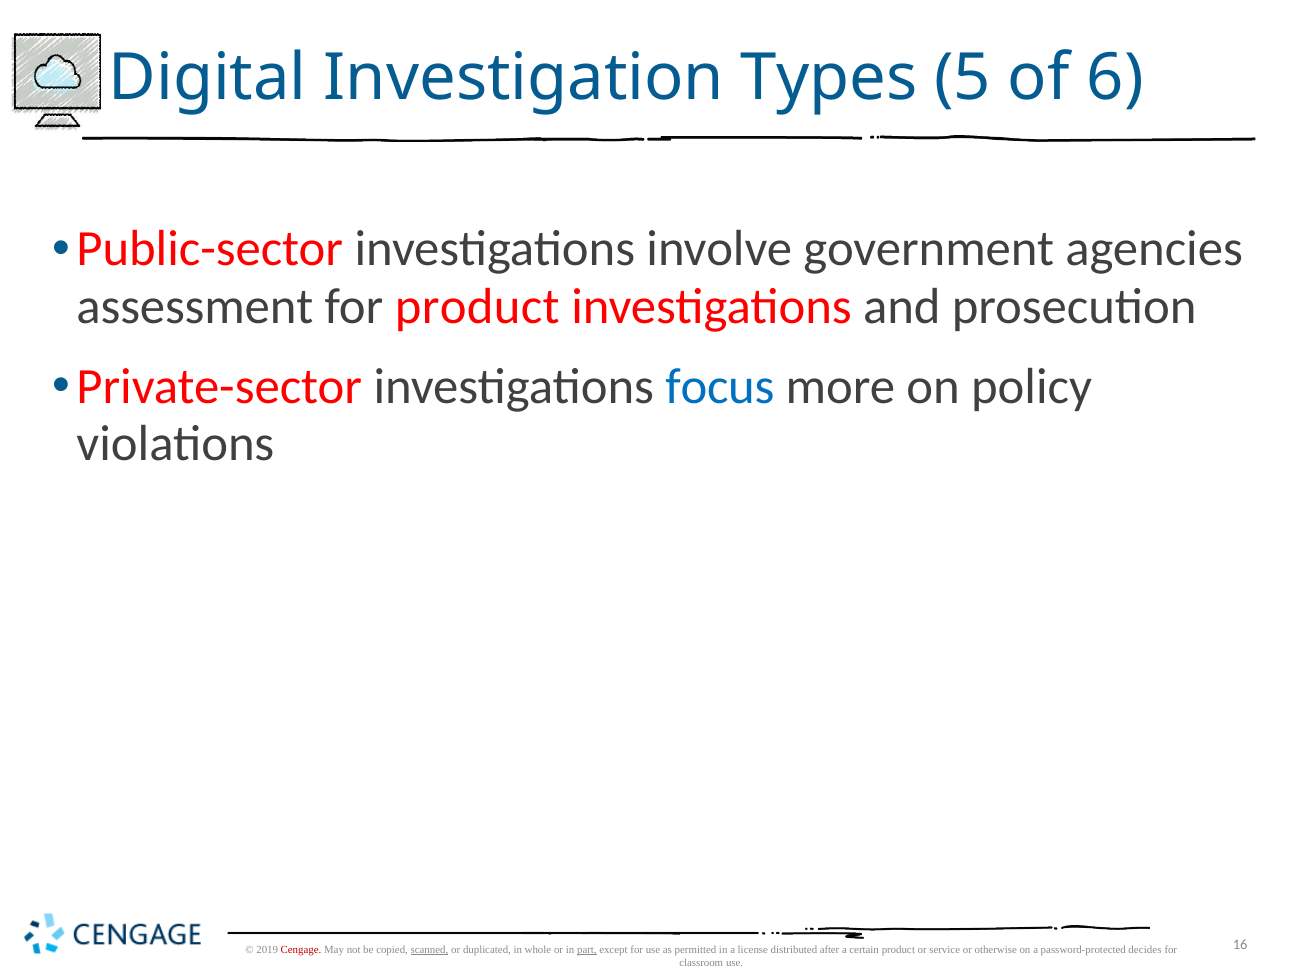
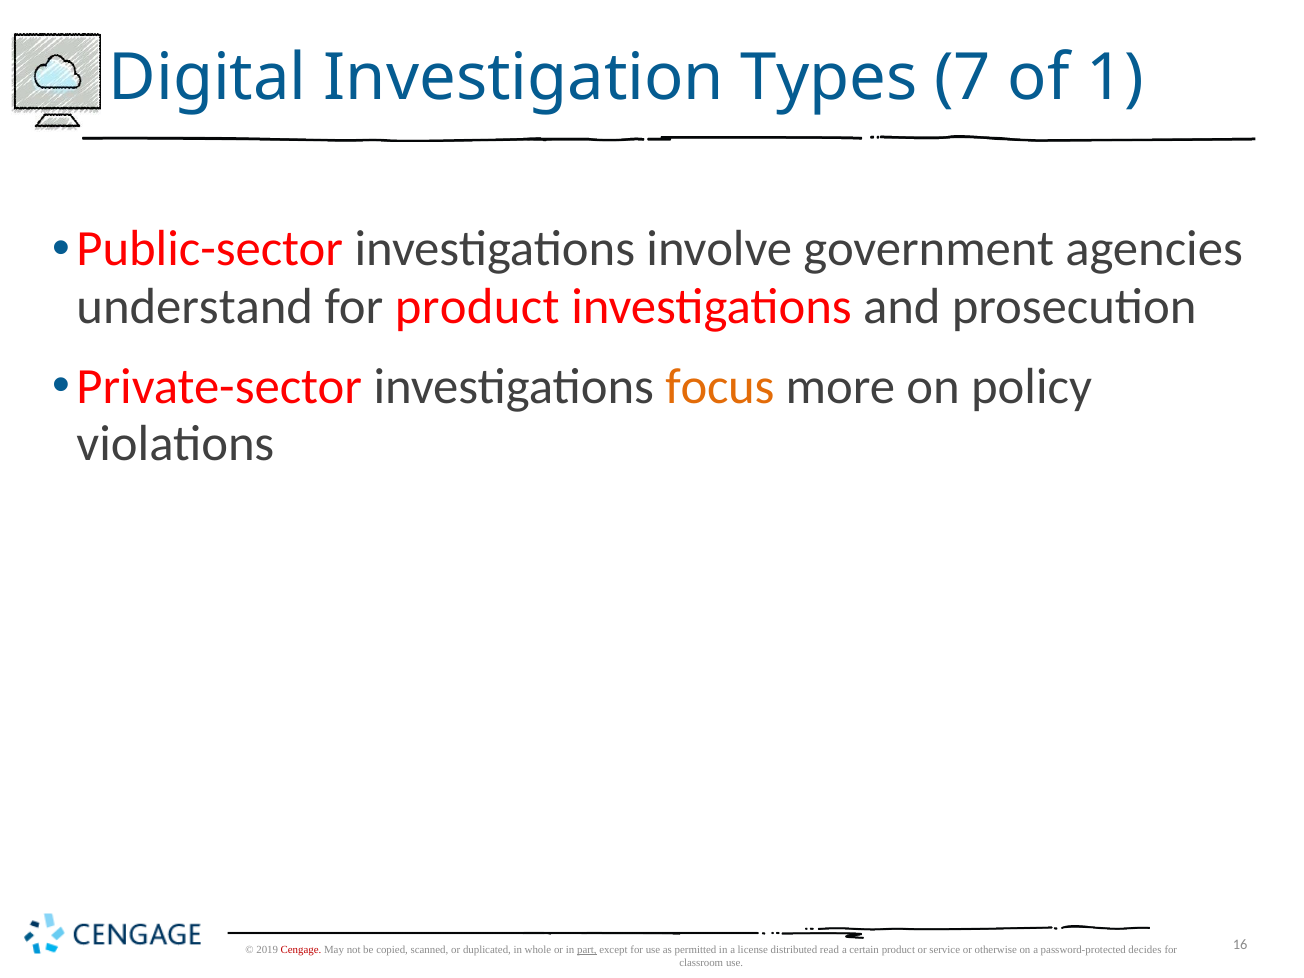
5: 5 -> 7
6: 6 -> 1
assessment: assessment -> understand
focus colour: blue -> orange
scanned underline: present -> none
after: after -> read
